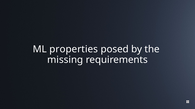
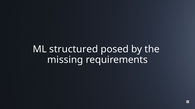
properties: properties -> structured
